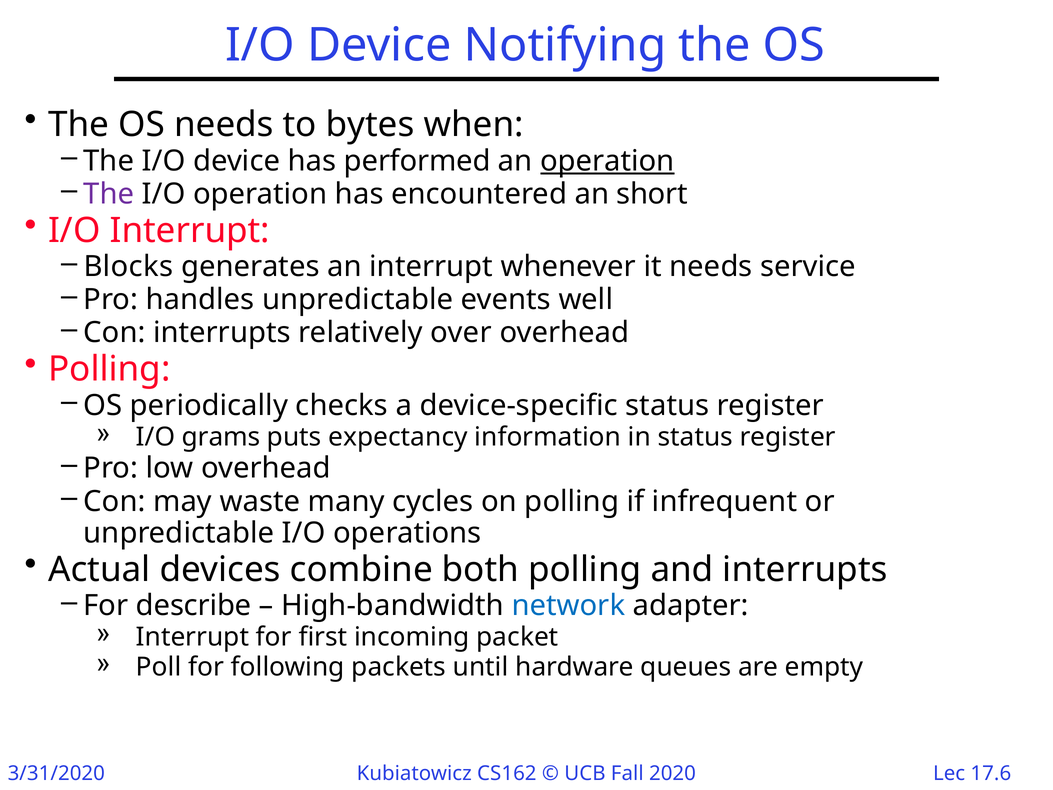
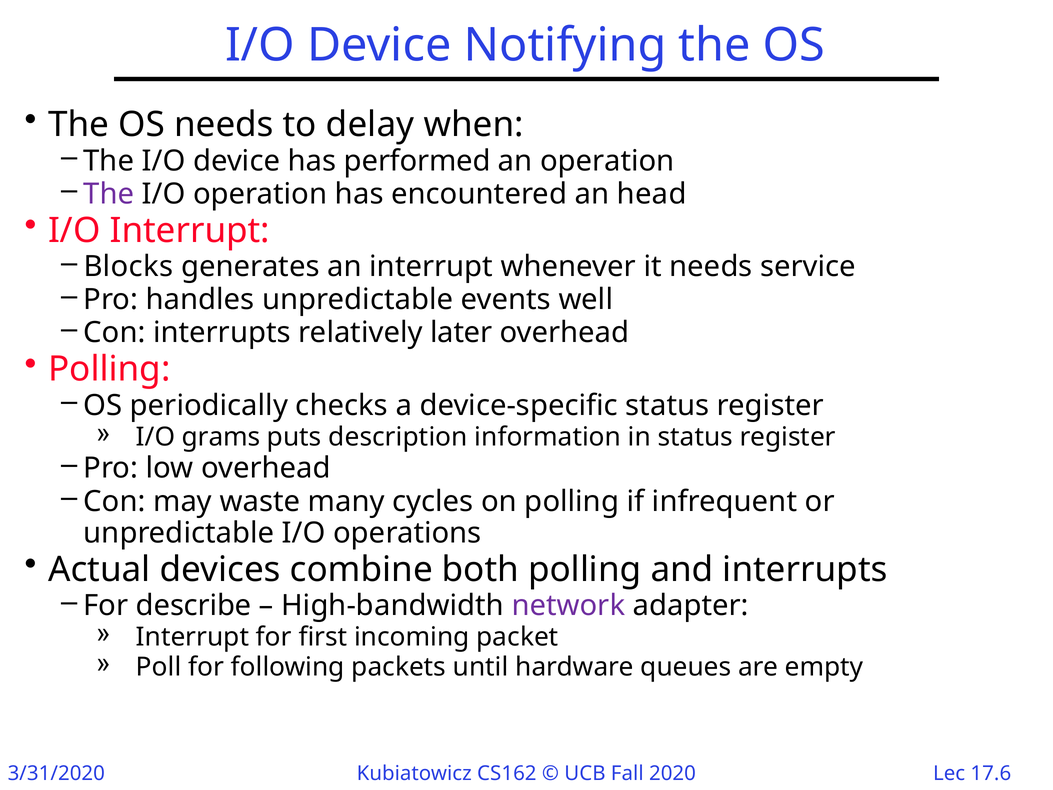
bytes: bytes -> delay
operation at (607, 161) underline: present -> none
short: short -> head
over: over -> later
expectancy: expectancy -> description
network colour: blue -> purple
